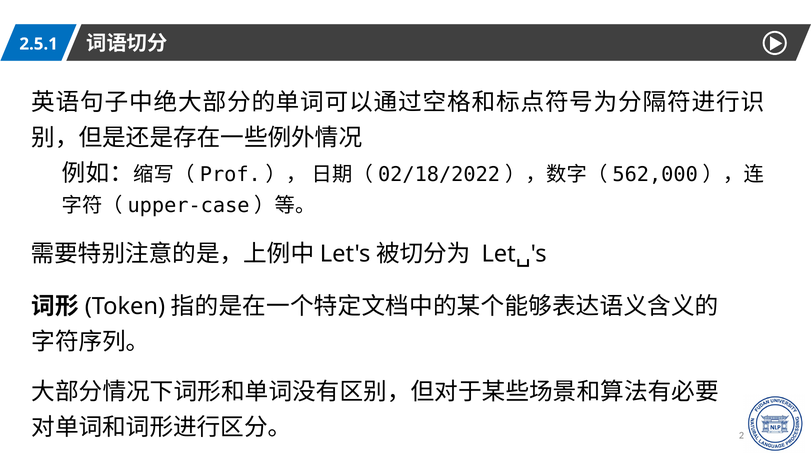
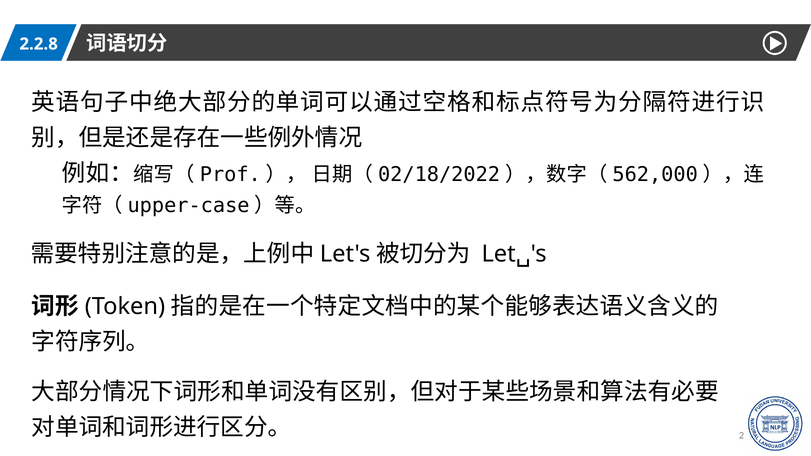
2.5.1: 2.5.1 -> 2.2.8
